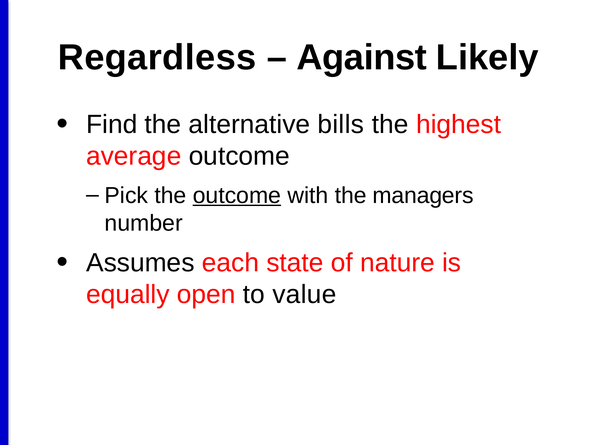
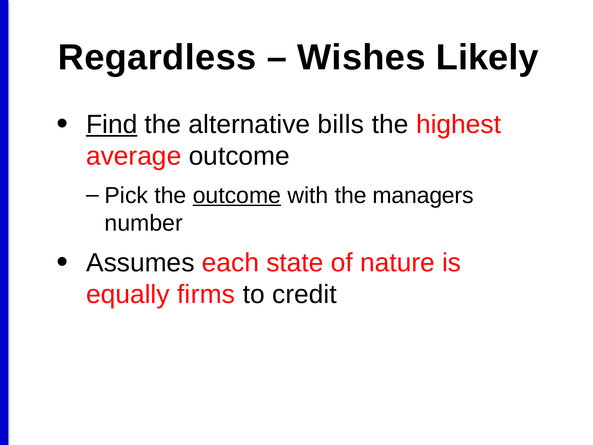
Against: Against -> Wishes
Find underline: none -> present
open: open -> firms
value: value -> credit
